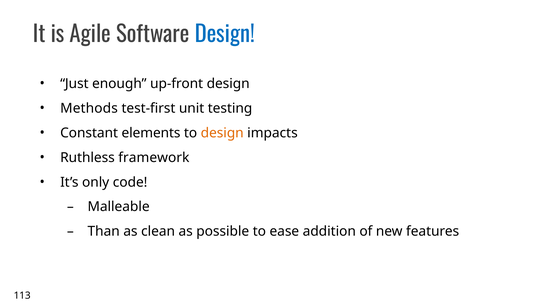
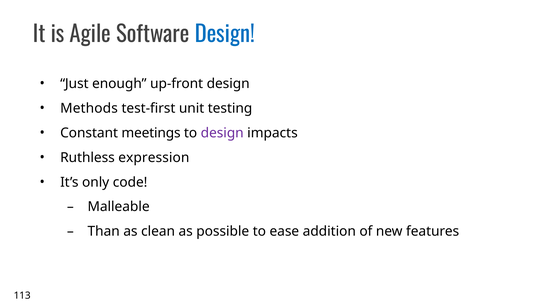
elements: elements -> meetings
design at (222, 133) colour: orange -> purple
framework: framework -> expression
